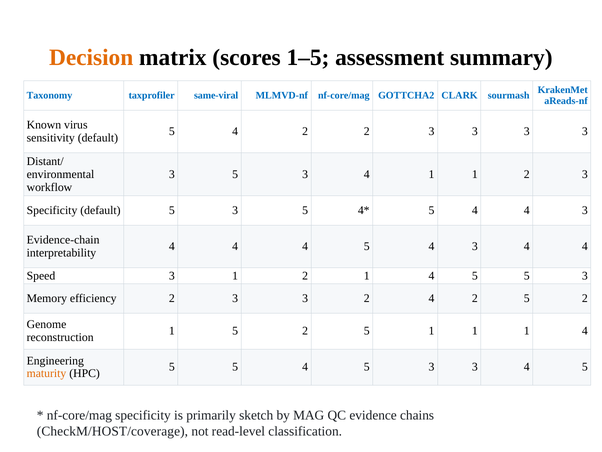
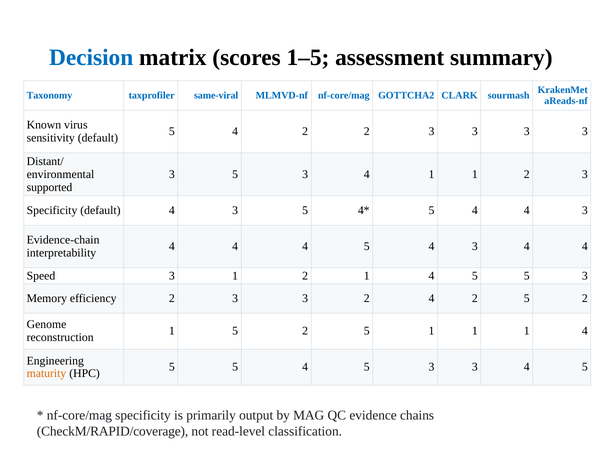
Decision colour: orange -> blue
workflow: workflow -> supported
Specificity default 5: 5 -> 4
sketch: sketch -> output
CheckM/HOST/coverage: CheckM/HOST/coverage -> CheckM/RAPID/coverage
